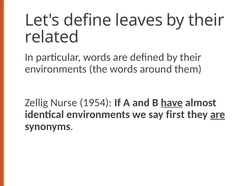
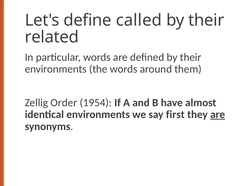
leaves: leaves -> called
Nurse: Nurse -> Order
have underline: present -> none
